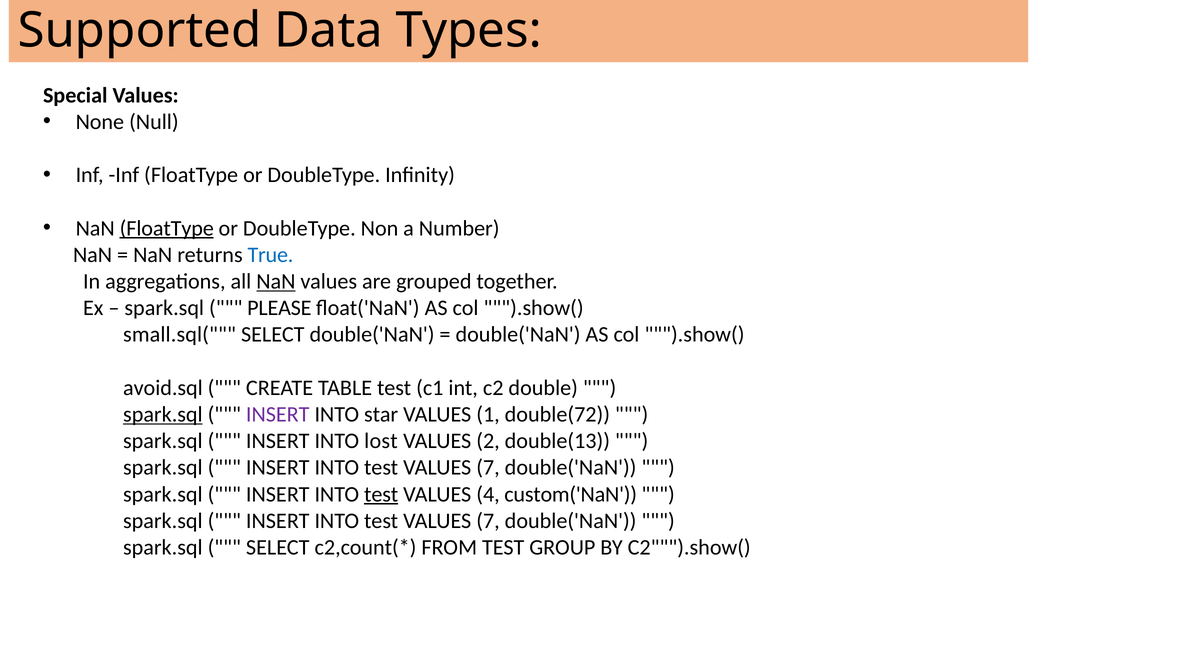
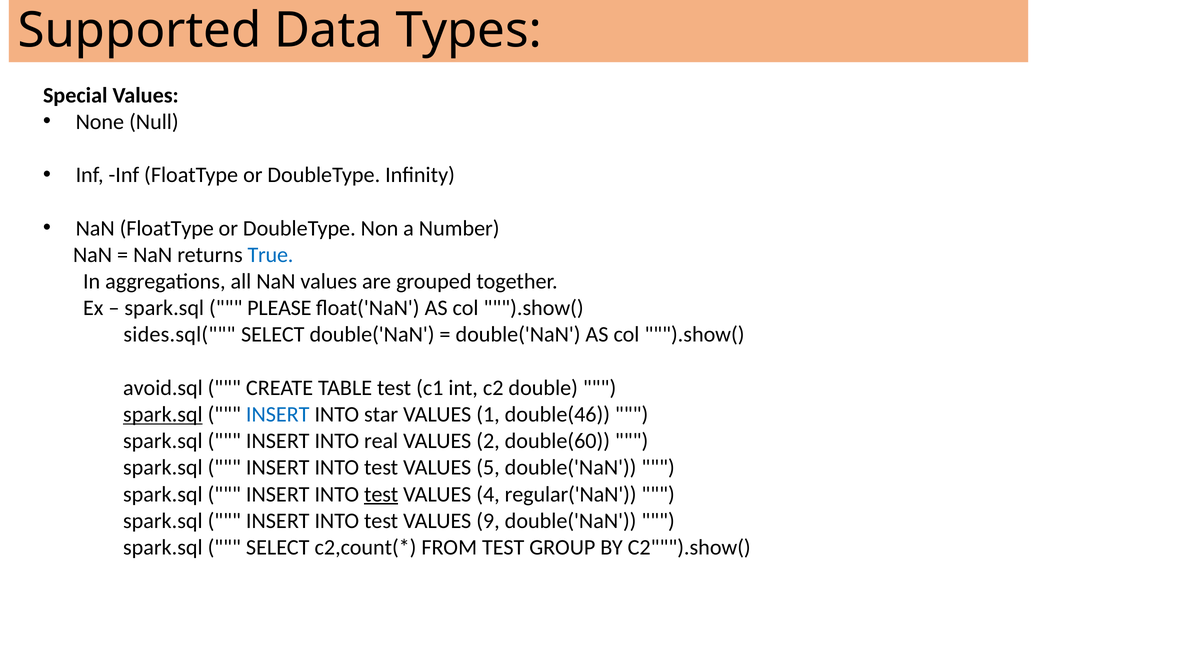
FloatType at (167, 228) underline: present -> none
NaN at (276, 281) underline: present -> none
small.sql(: small.sql( -> sides.sql(
INSERT at (278, 414) colour: purple -> blue
double(72: double(72 -> double(46
lost: lost -> real
double(13: double(13 -> double(60
7 at (488, 468): 7 -> 5
custom('NaN: custom('NaN -> regular('NaN
7 at (488, 521): 7 -> 9
